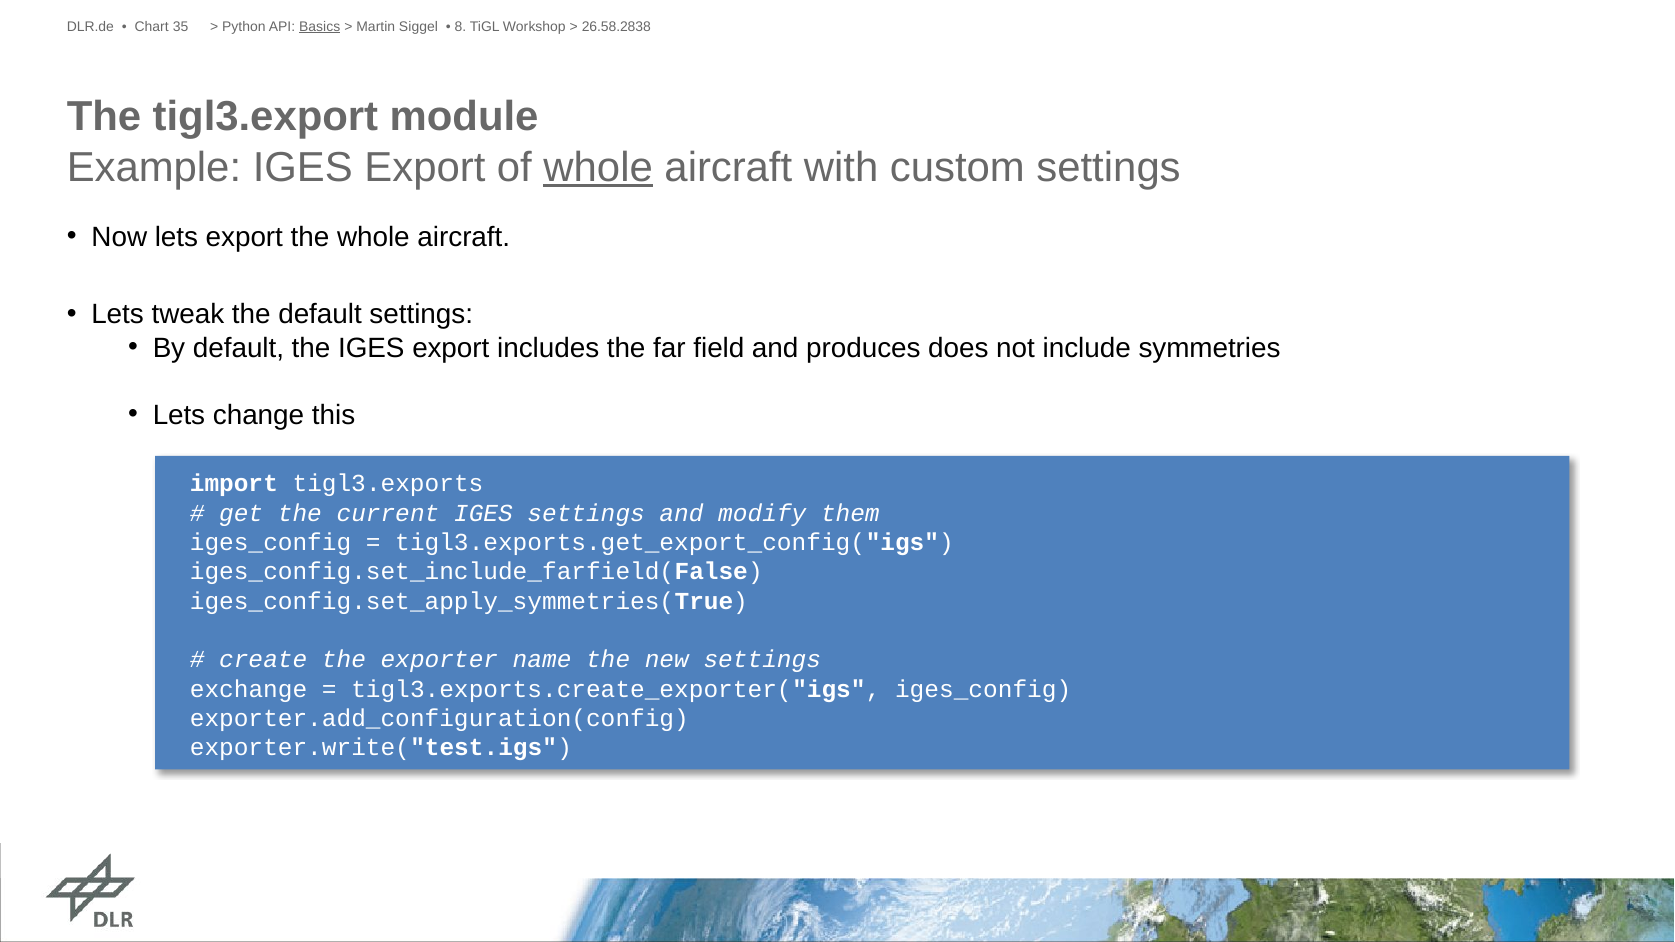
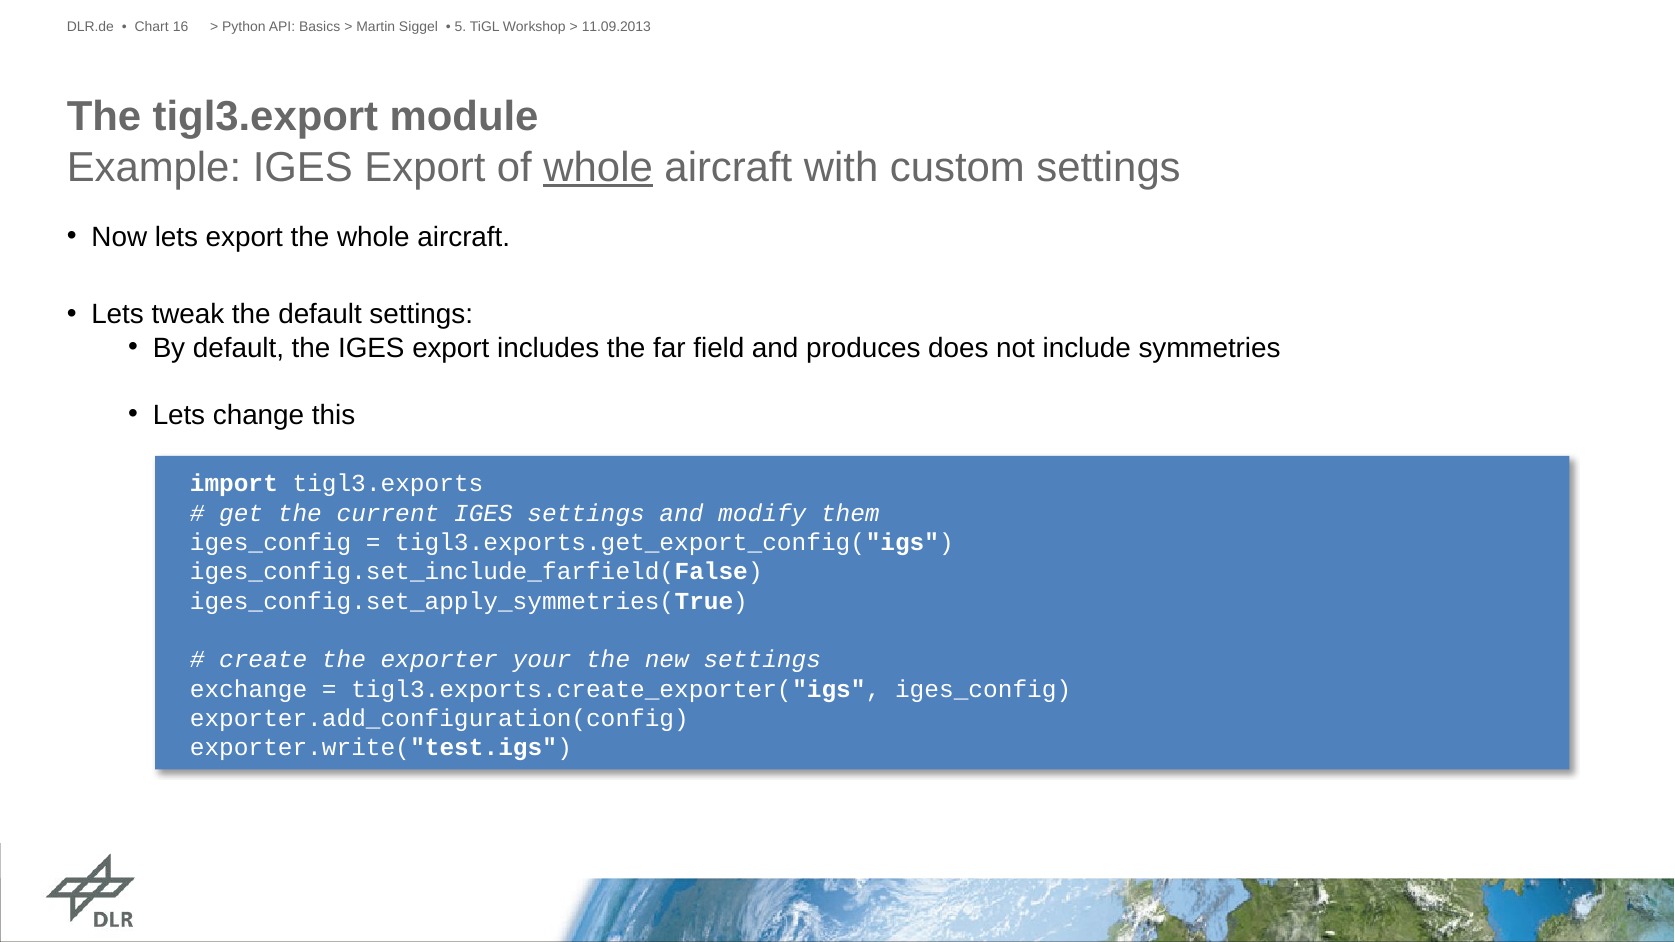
35: 35 -> 16
Basics underline: present -> none
8: 8 -> 5
26.58.2838: 26.58.2838 -> 11.09.2013
name: name -> your
